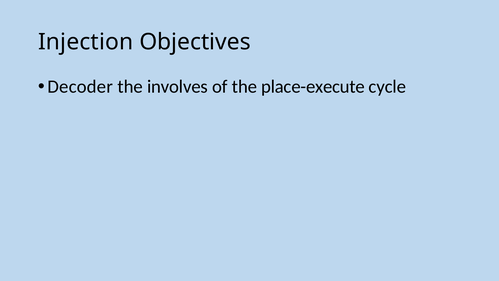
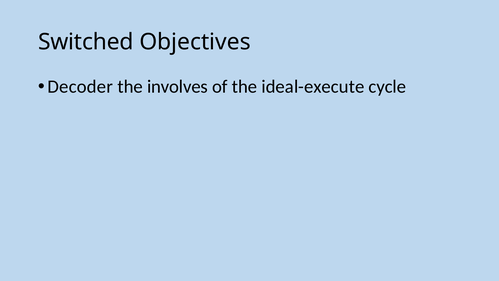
Injection: Injection -> Switched
place-execute: place-execute -> ideal-execute
